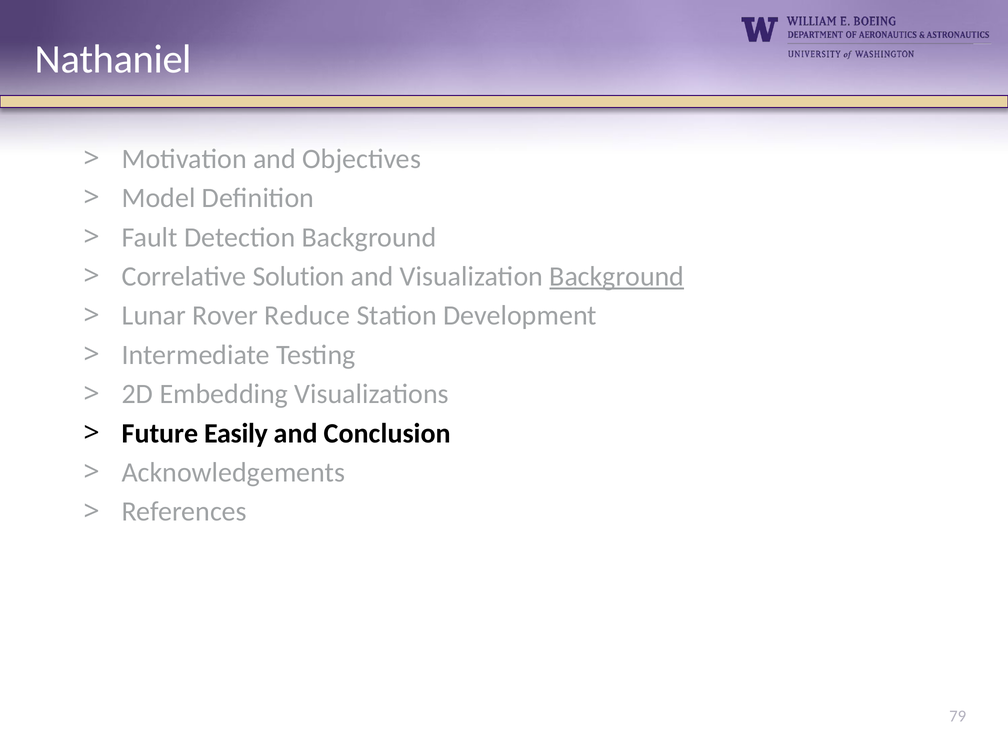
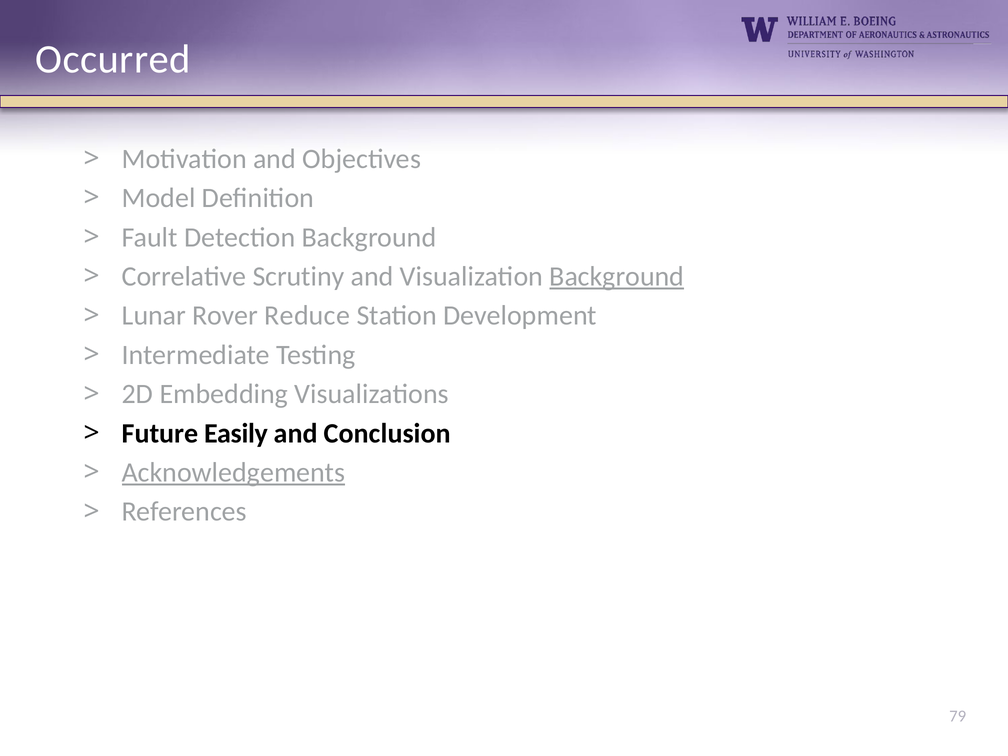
Nathaniel: Nathaniel -> Occurred
Solution: Solution -> Scrutiny
Acknowledgements underline: none -> present
